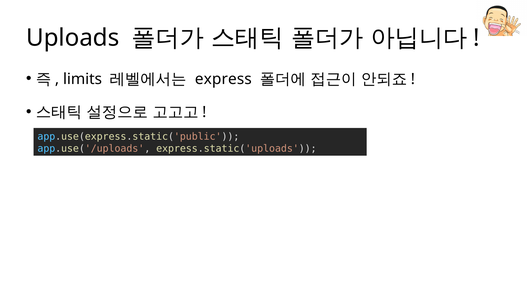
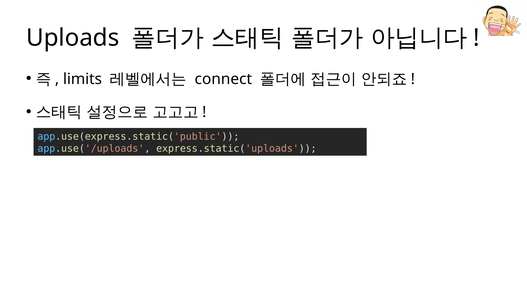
express: express -> connect
